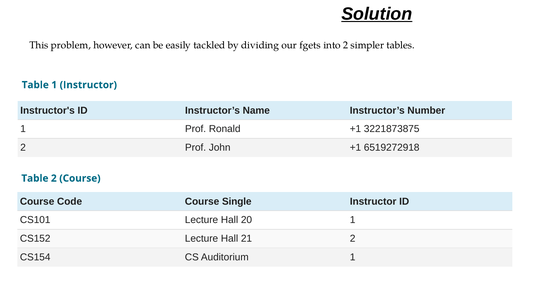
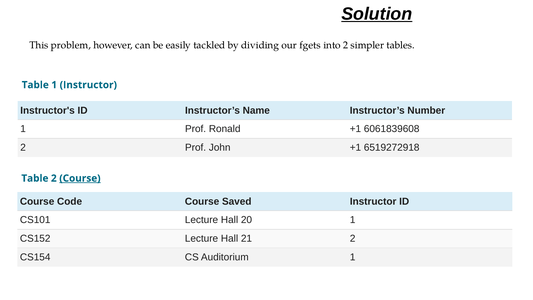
3221873875: 3221873875 -> 6061839608
Course at (80, 178) underline: none -> present
Single: Single -> Saved
